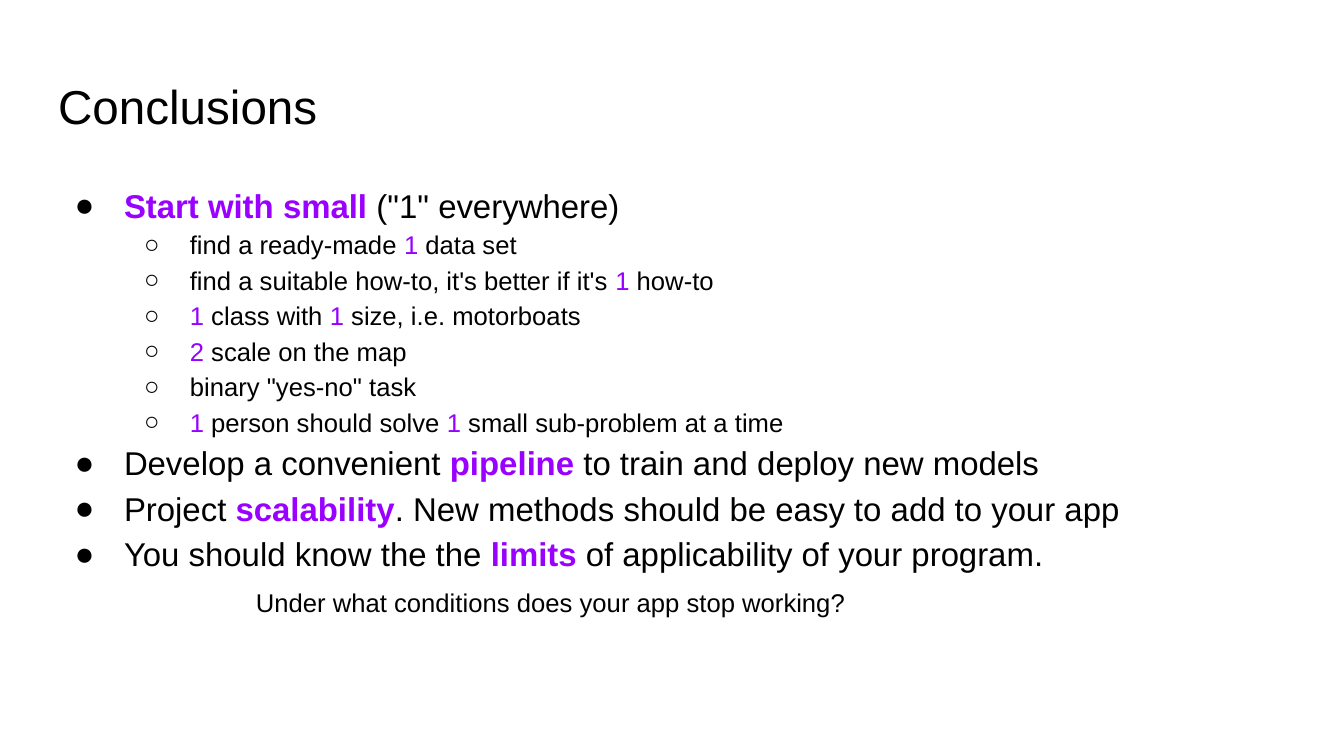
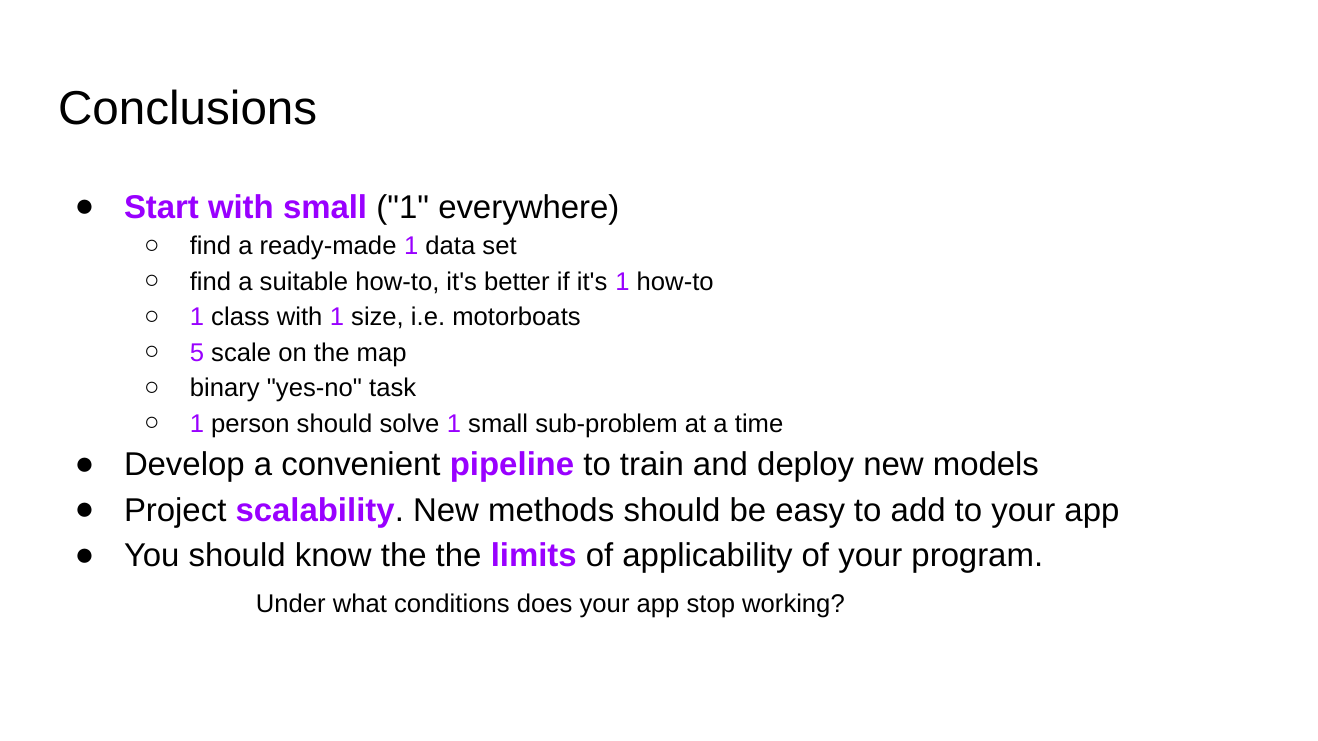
2: 2 -> 5
